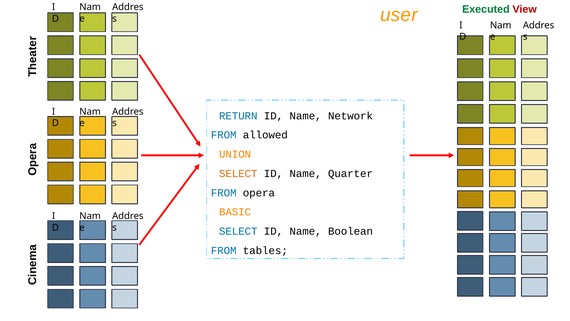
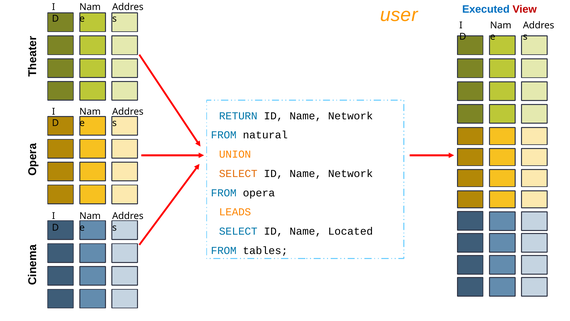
Executed colour: green -> blue
allowed: allowed -> natural
Quarter at (350, 173): Quarter -> Network
BASIC: BASIC -> LEADS
Boolean: Boolean -> Located
